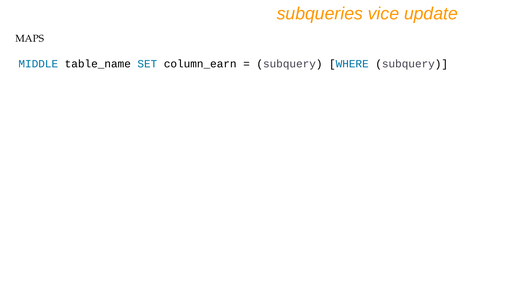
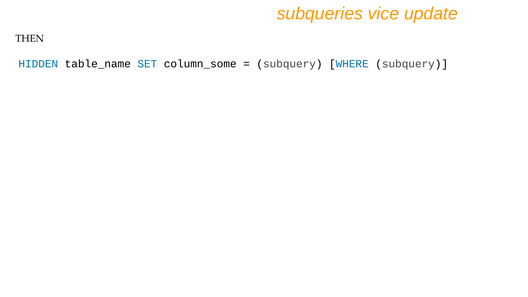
MAPS: MAPS -> THEN
MIDDLE: MIDDLE -> HIDDEN
column_earn: column_earn -> column_some
